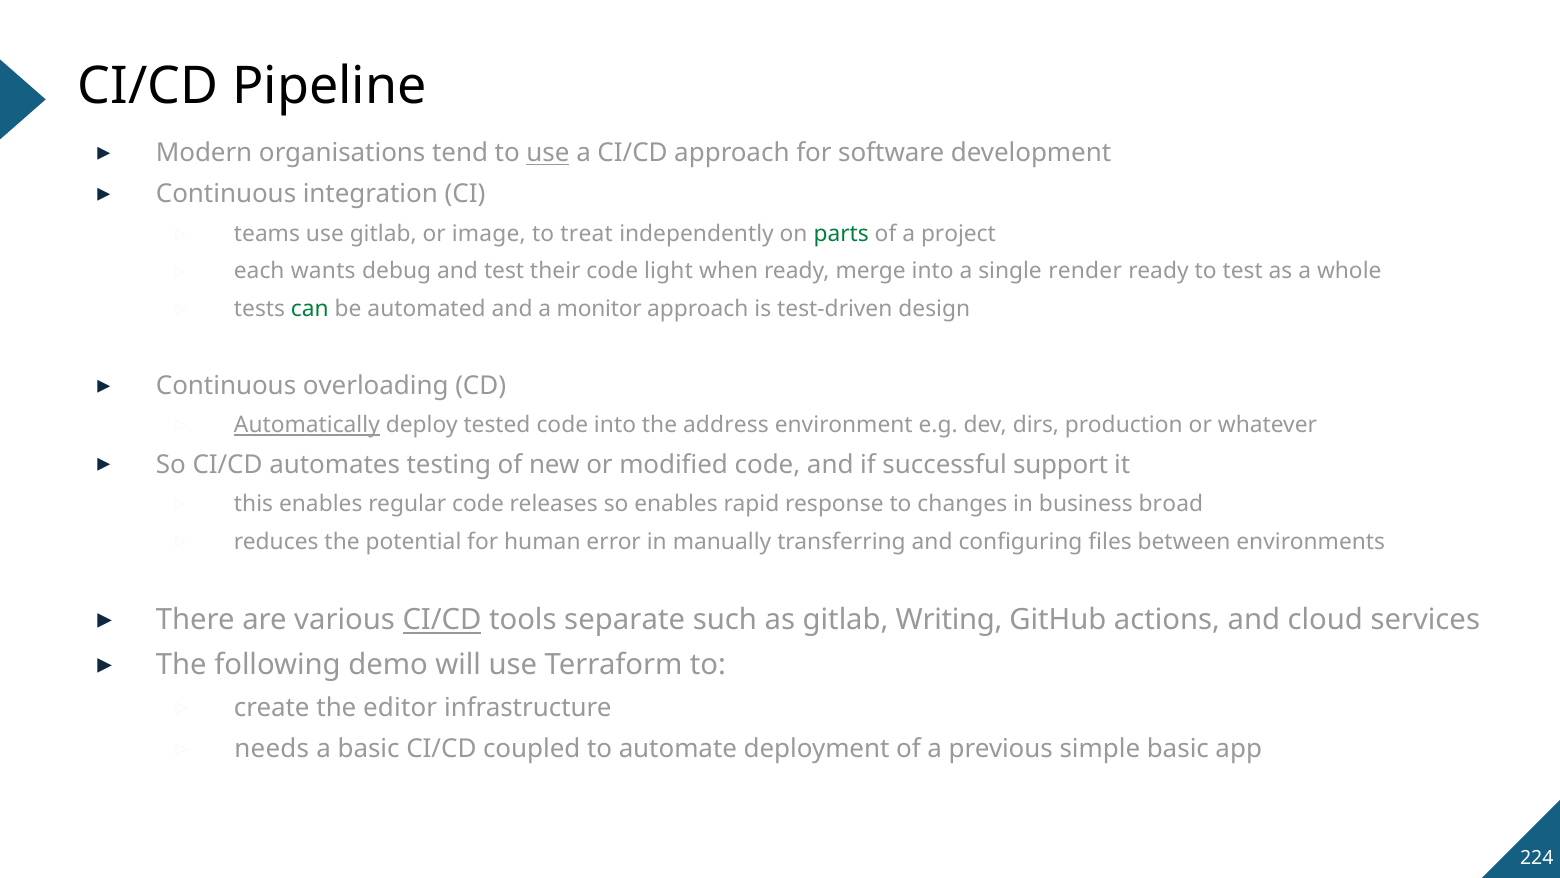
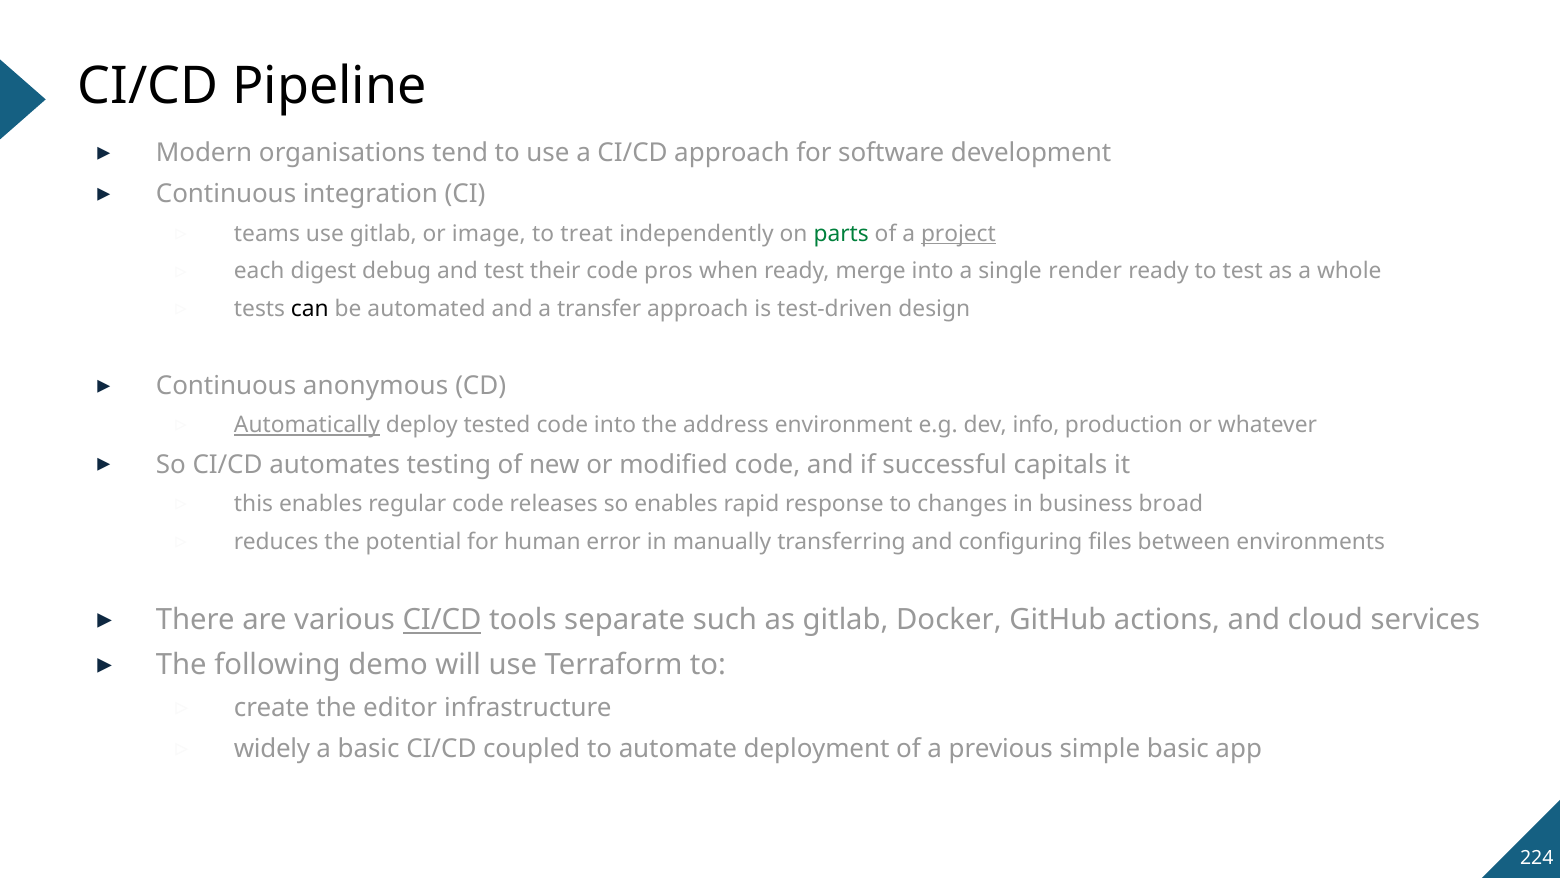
use at (548, 153) underline: present -> none
project underline: none -> present
wants: wants -> digest
light: light -> pros
can colour: green -> black
monitor: monitor -> transfer
overloading: overloading -> anonymous
dirs: dirs -> info
support: support -> capitals
Writing: Writing -> Docker
needs: needs -> widely
